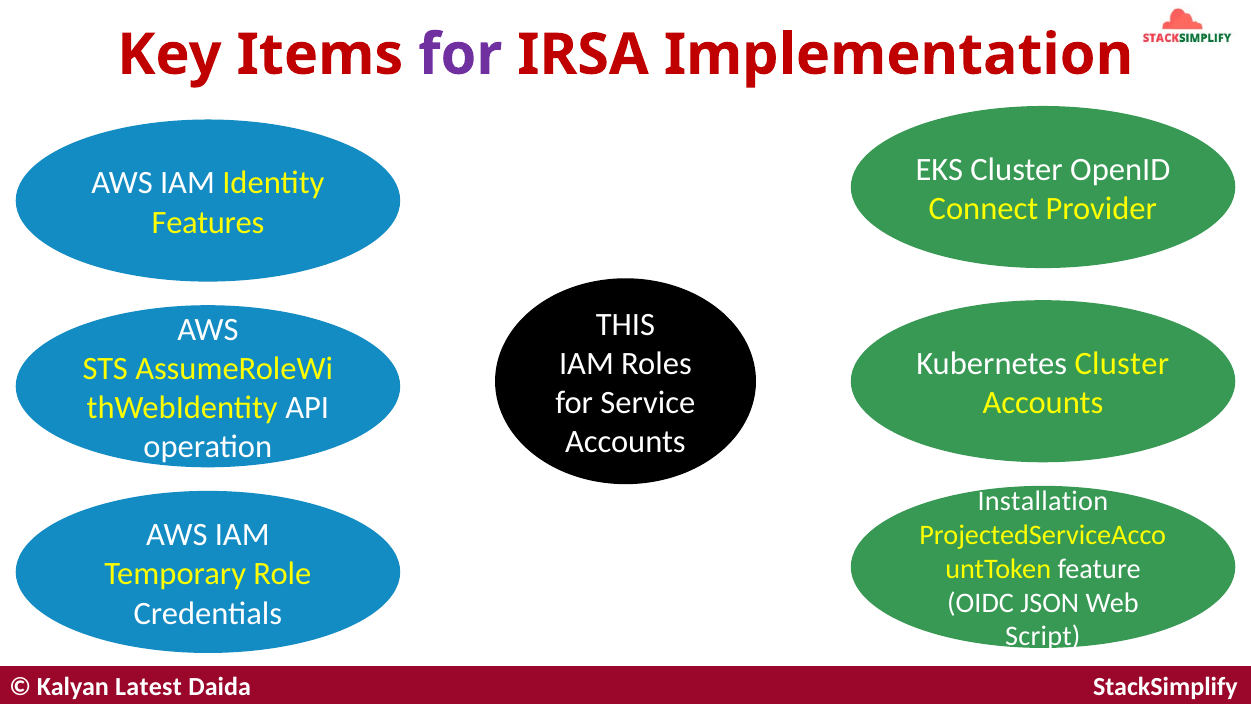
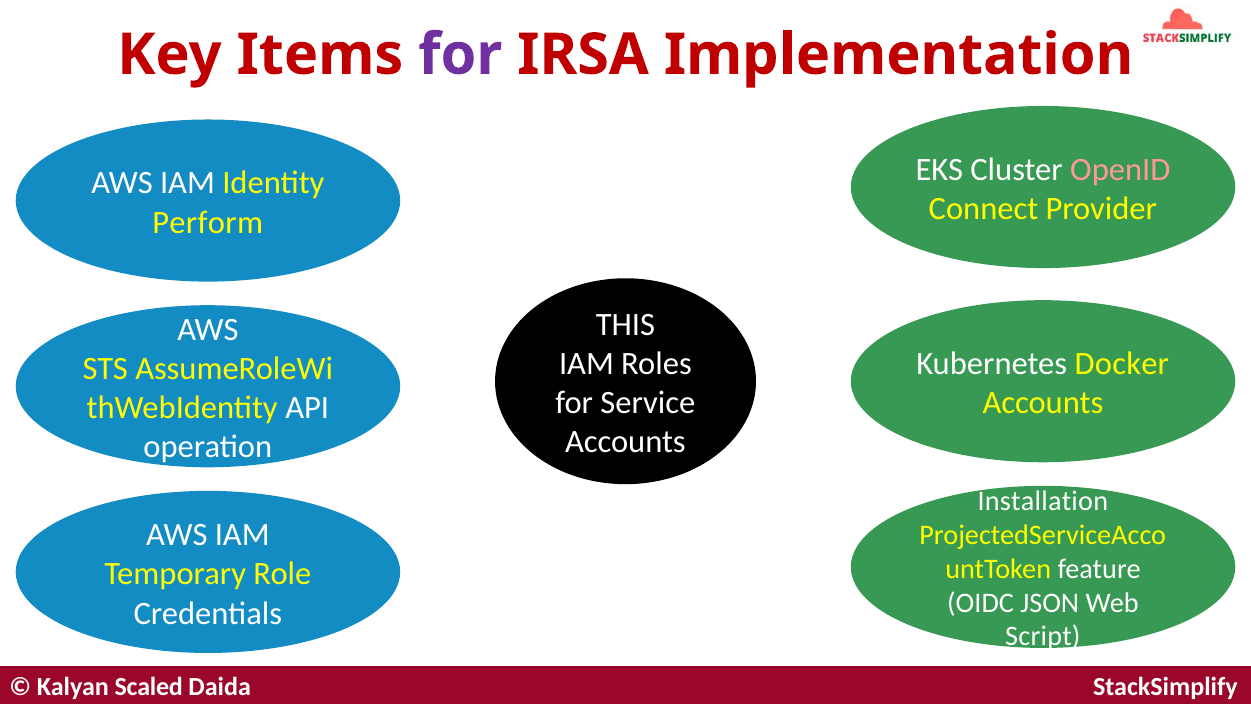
OpenID colour: white -> pink
Features: Features -> Perform
Kubernetes Cluster: Cluster -> Docker
Latest: Latest -> Scaled
